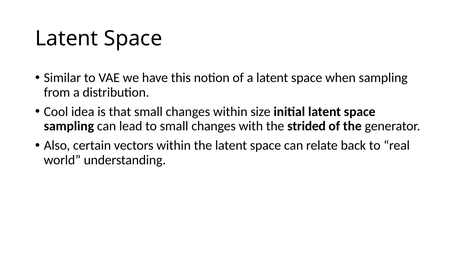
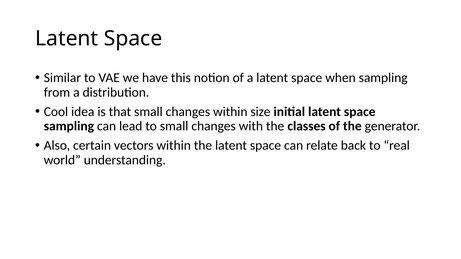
strided: strided -> classes
